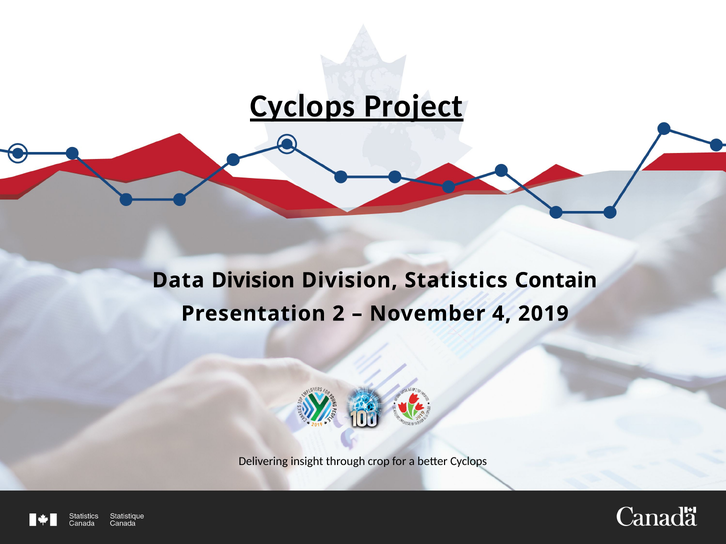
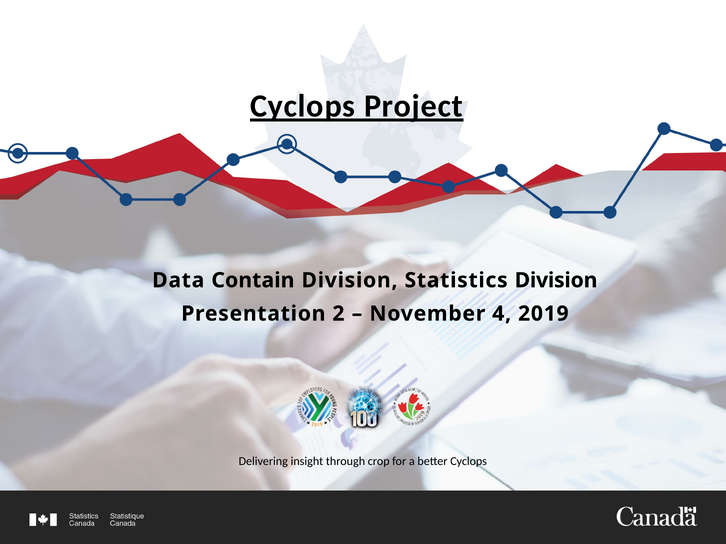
Data Division: Division -> Contain
Statistics Contain: Contain -> Division
